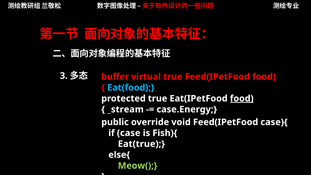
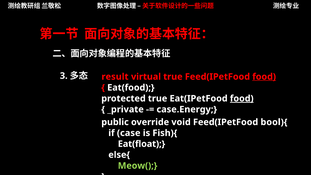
buffer: buffer -> result
food at (264, 77) underline: none -> present
Eat(food colour: light blue -> white
_stream: _stream -> _private
case){: case){ -> bool){
Eat(true: Eat(true -> Eat(float
